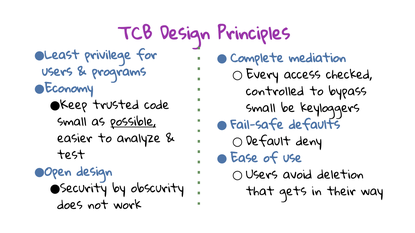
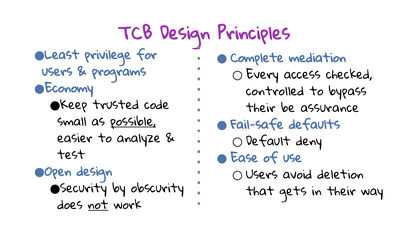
small at (261, 108): small -> their
keyloggers: keyloggers -> assurance
not underline: none -> present
